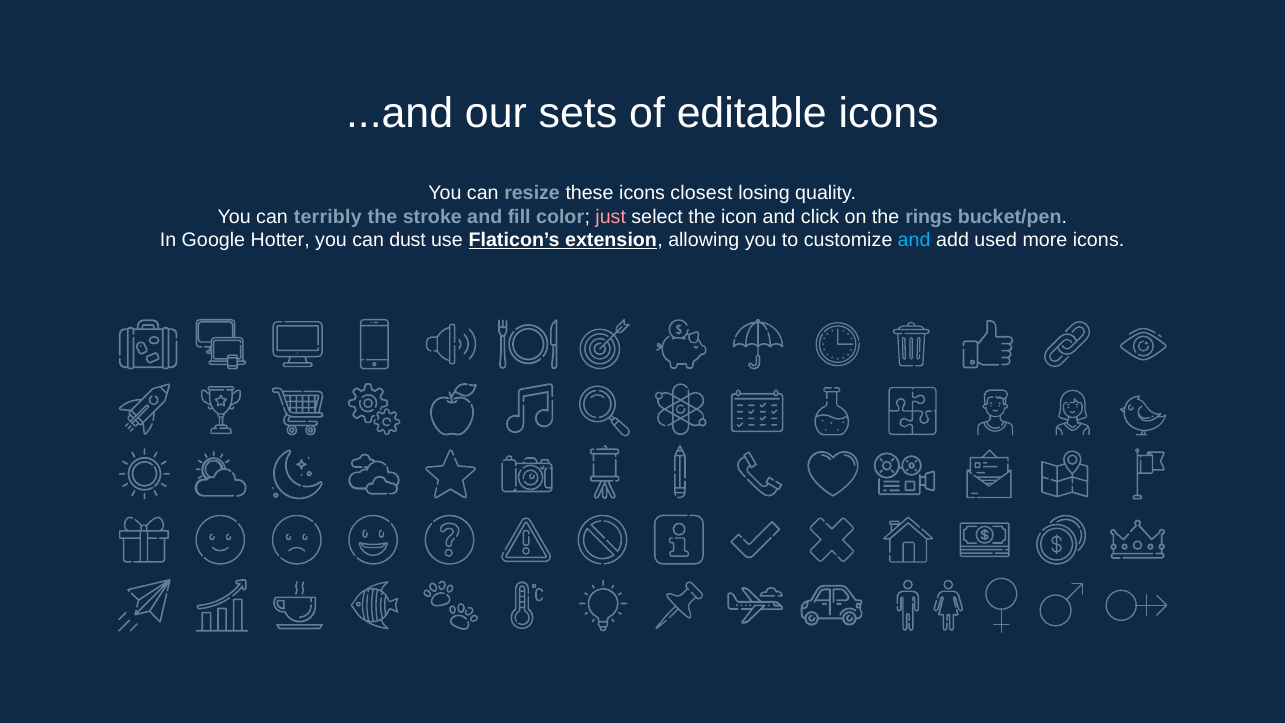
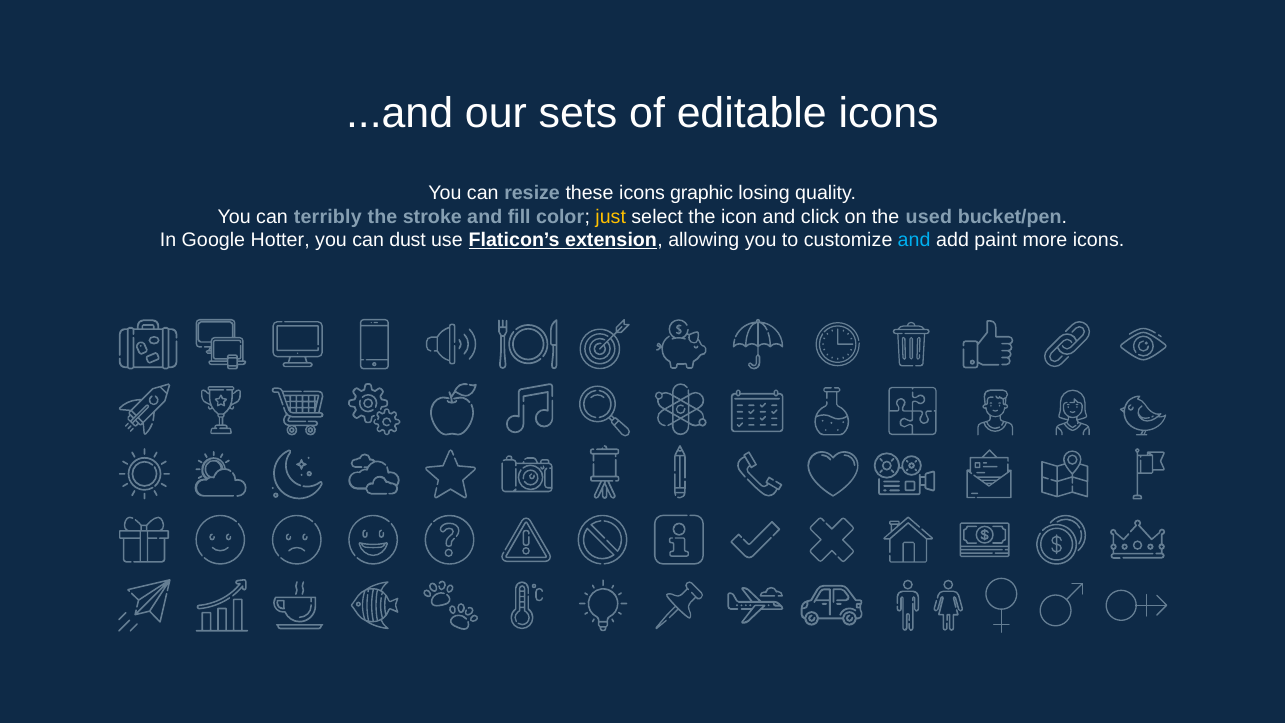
closest: closest -> graphic
just colour: pink -> yellow
rings: rings -> used
used: used -> paint
